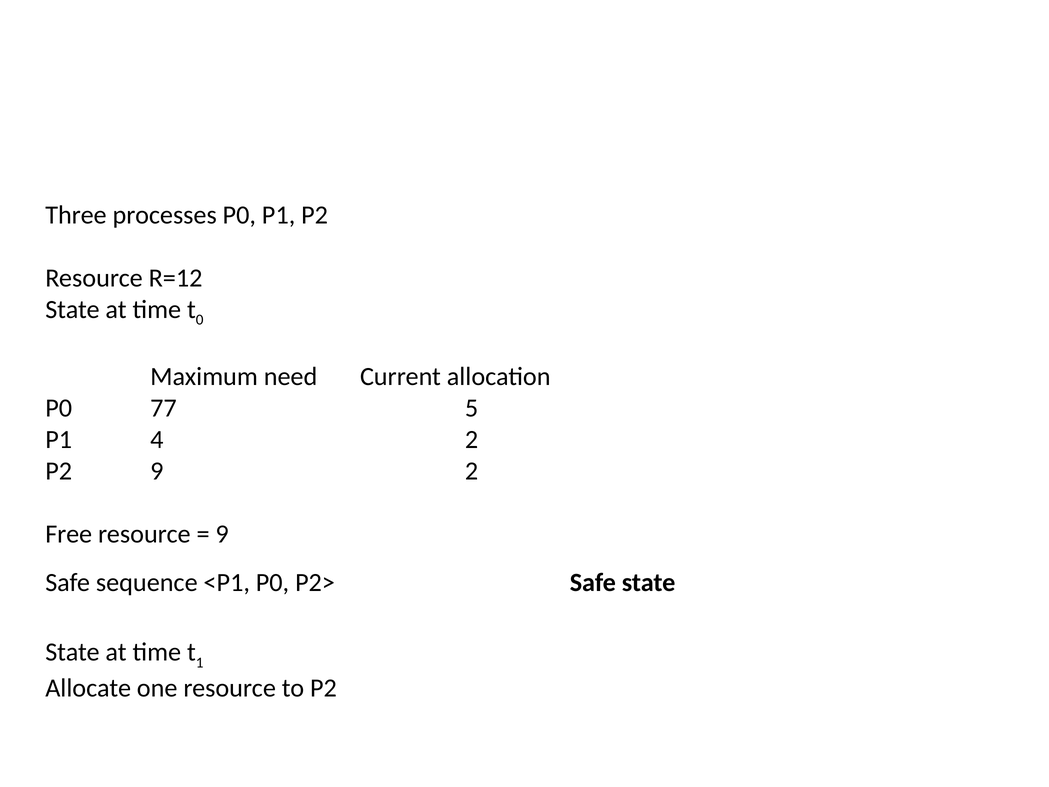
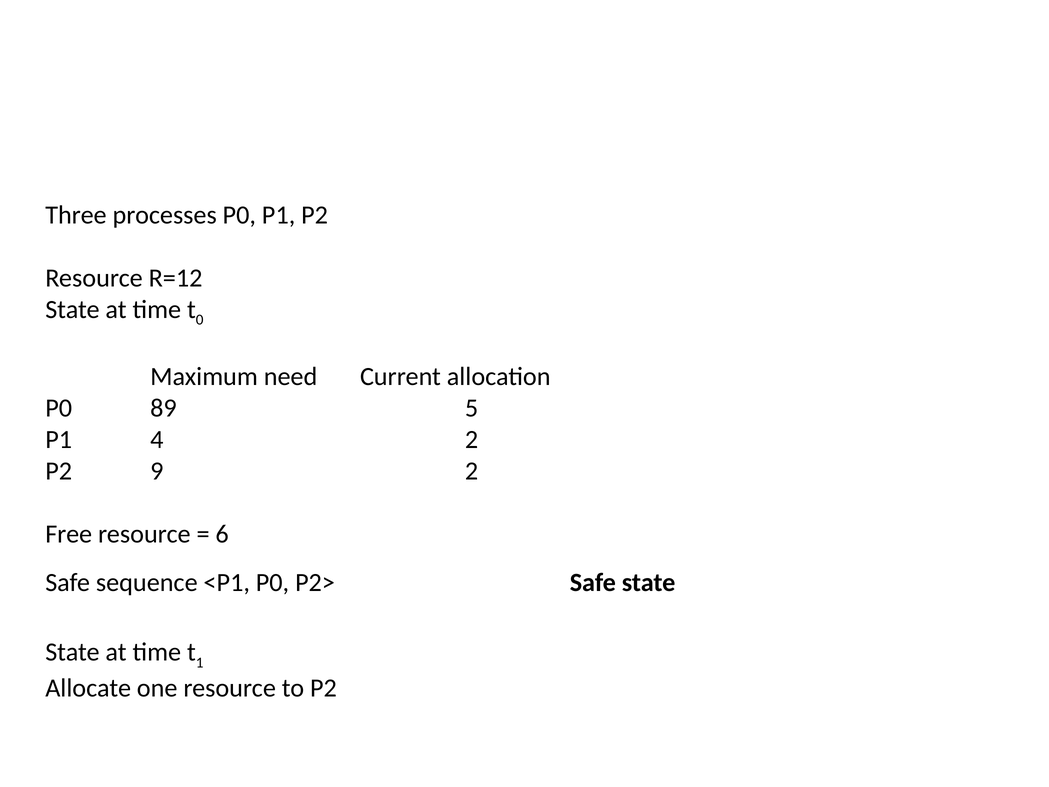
77: 77 -> 89
9 at (222, 534): 9 -> 6
